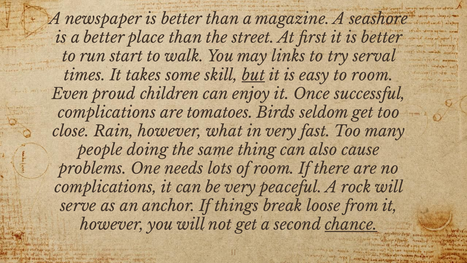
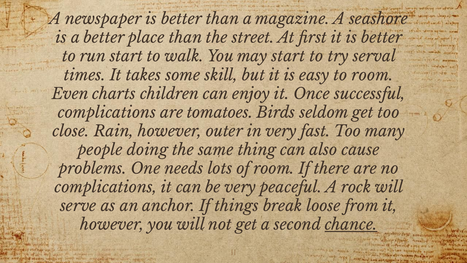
may links: links -> start
but underline: present -> none
proud: proud -> charts
what: what -> outer
